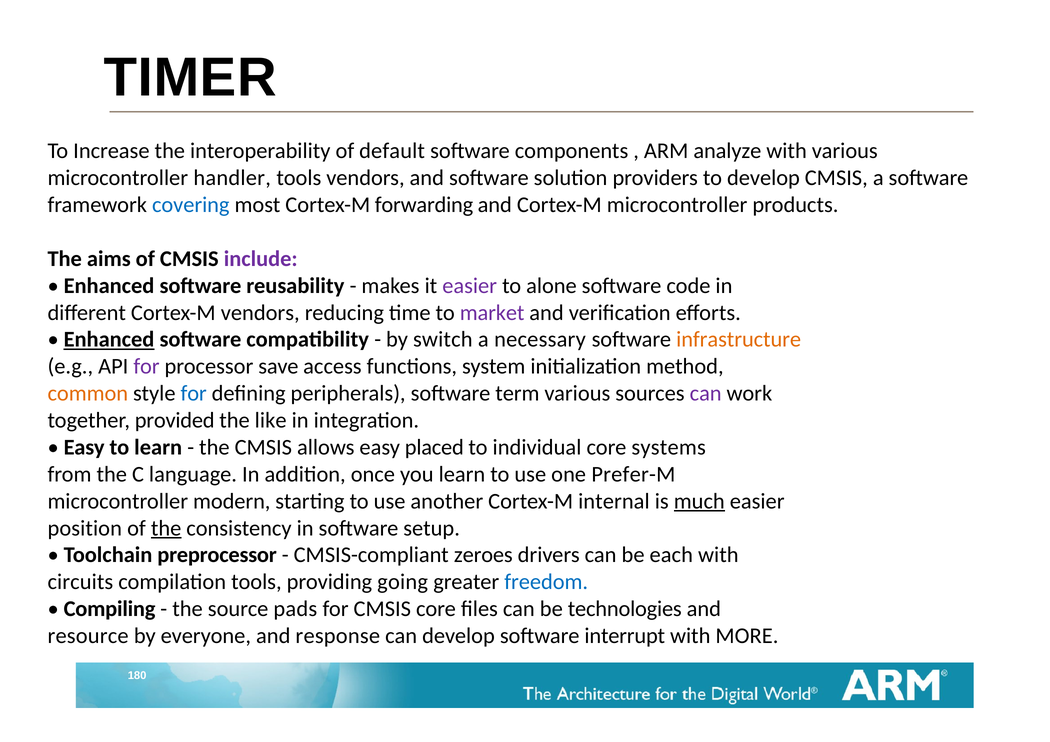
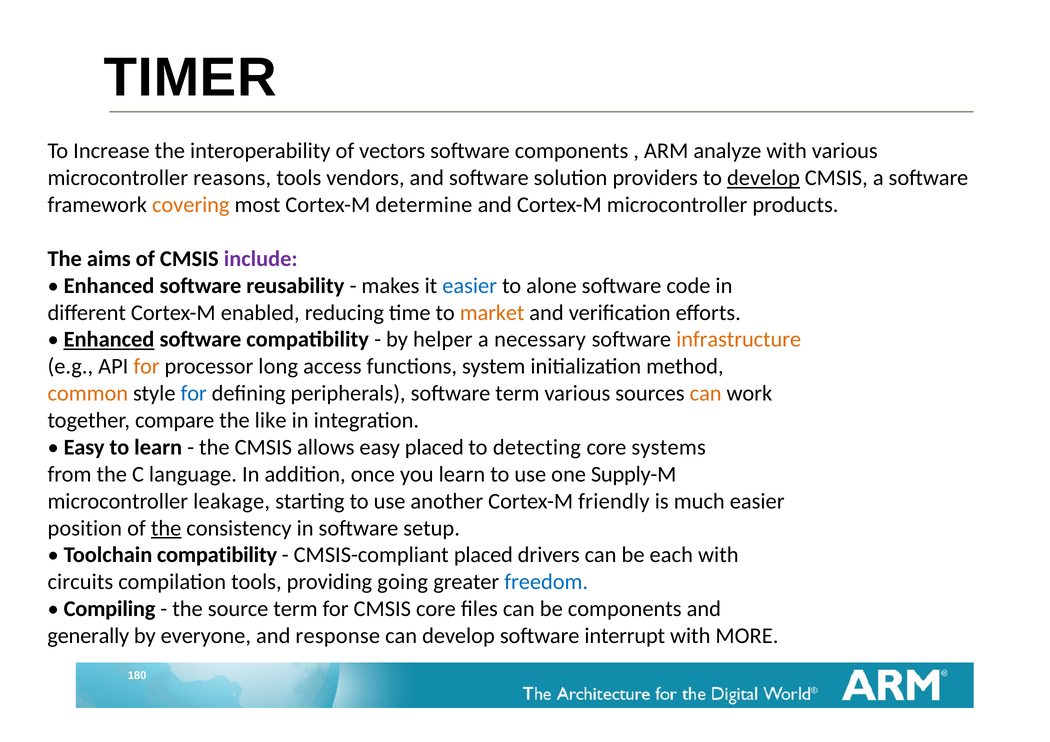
default: default -> vectors
handler: handler -> reasons
develop at (763, 178) underline: none -> present
covering colour: blue -> orange
forwarding: forwarding -> determine
easier at (470, 286) colour: purple -> blue
Cortex-M vendors: vendors -> enabled
market colour: purple -> orange
switch: switch -> helper
for at (147, 366) colour: purple -> orange
save: save -> long
can at (706, 393) colour: purple -> orange
provided: provided -> compare
individual: individual -> detecting
Prefer-M: Prefer-M -> Supply-M
modern: modern -> leakage
internal: internal -> friendly
much underline: present -> none
Toolchain preprocessor: preprocessor -> compatibility
CMSIS-compliant zeroes: zeroes -> placed
source pads: pads -> term
be technologies: technologies -> components
resource: resource -> generally
